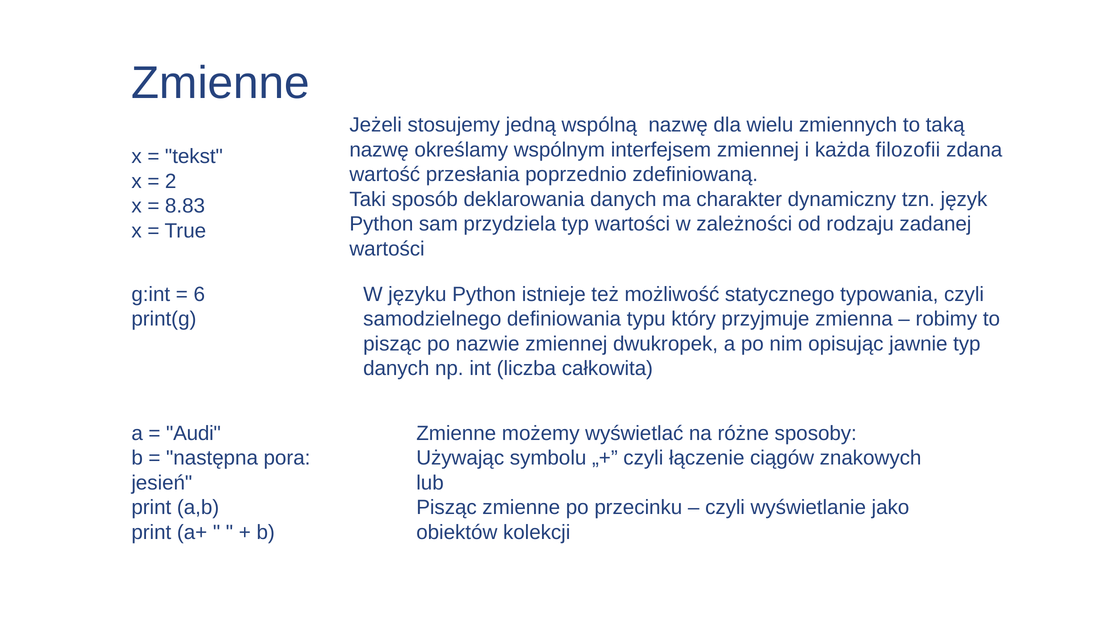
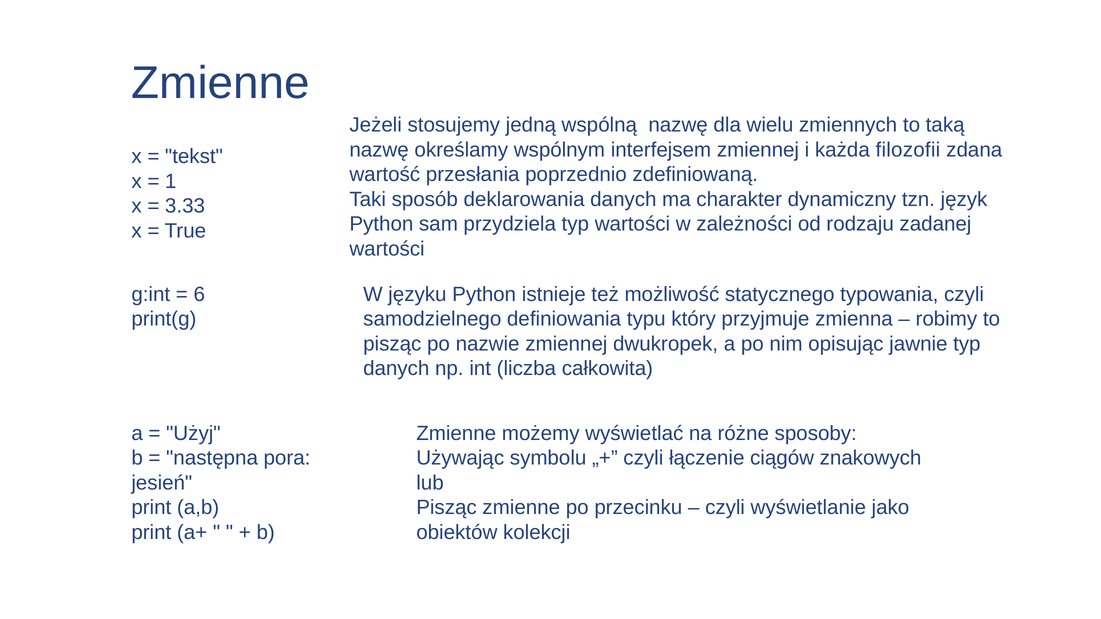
2: 2 -> 1
8.83: 8.83 -> 3.33
Audi: Audi -> Użyj
